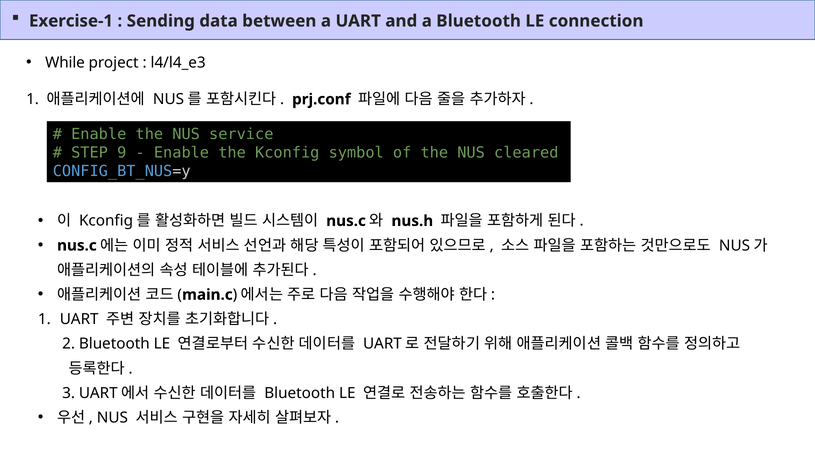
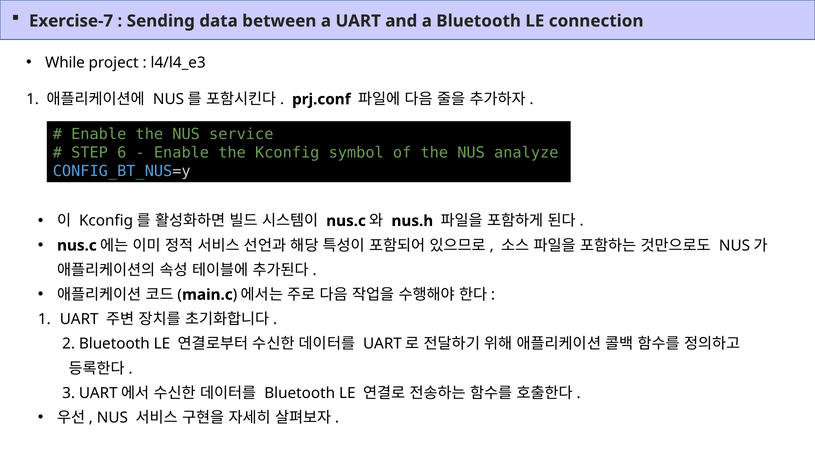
Exercise-1: Exercise-1 -> Exercise-7
9: 9 -> 6
cleared: cleared -> analyze
